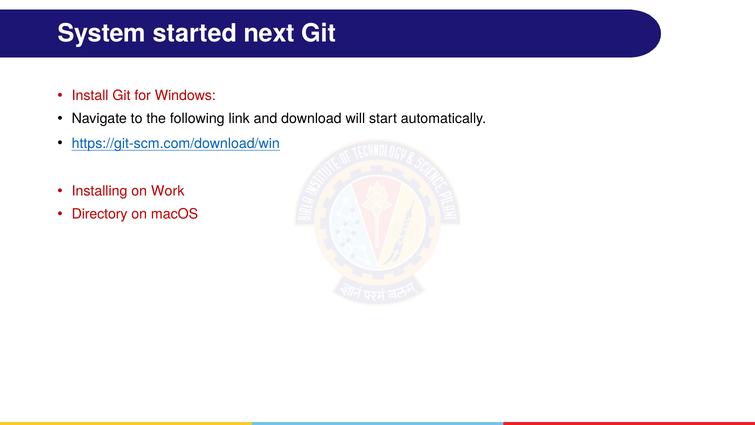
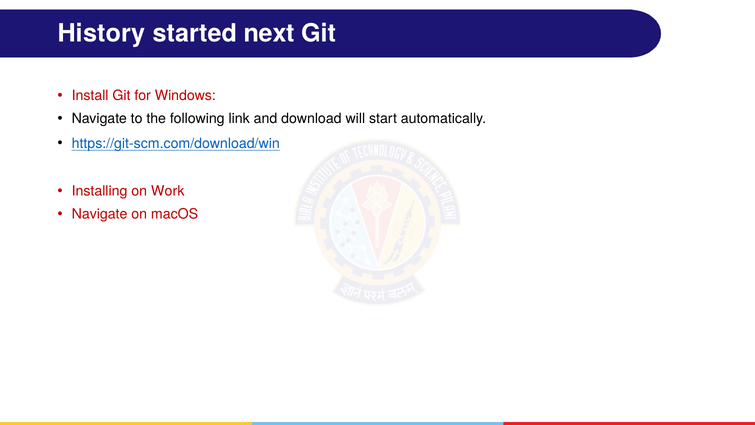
System: System -> History
Directory at (100, 214): Directory -> Navigate
